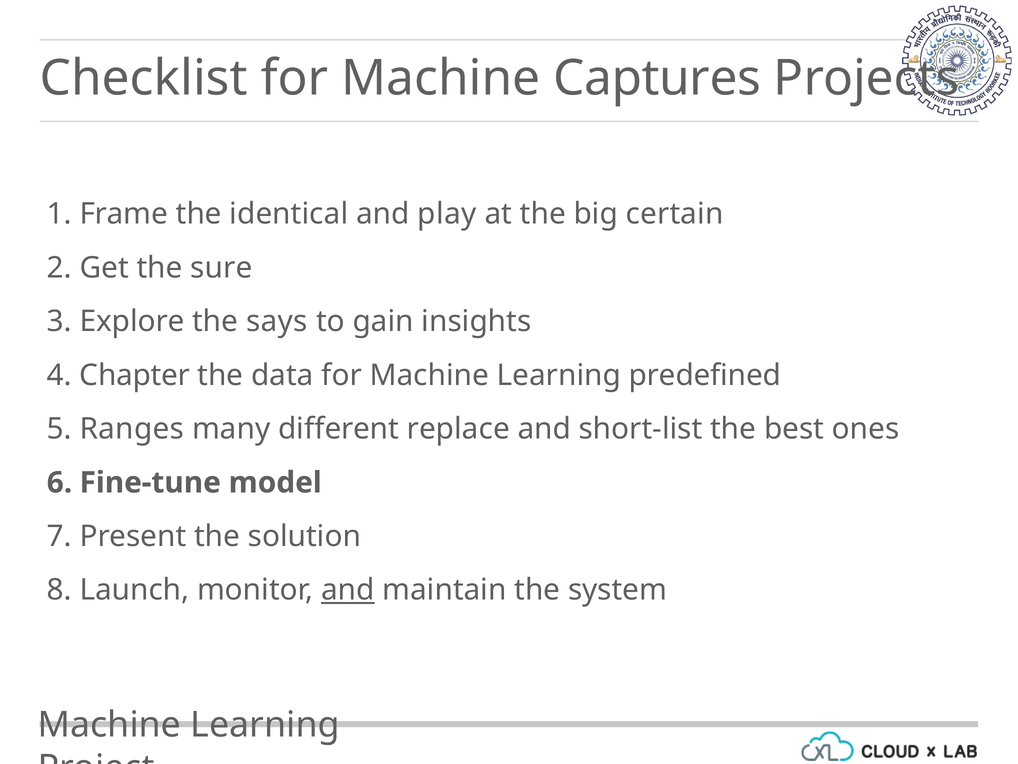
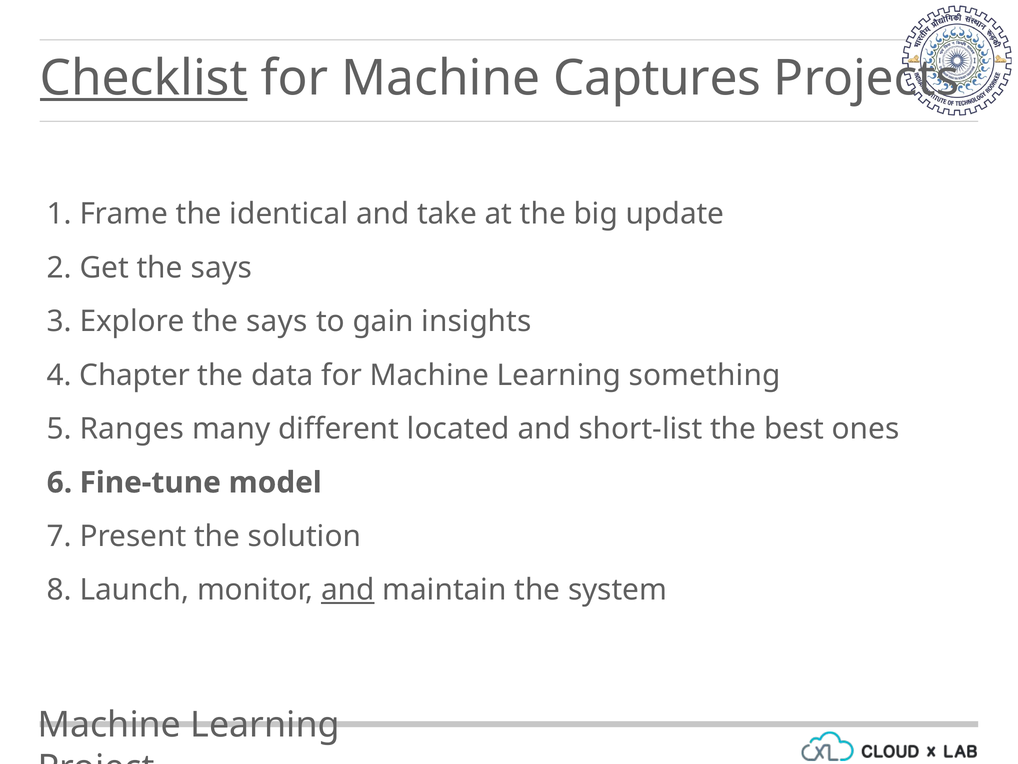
Checklist underline: none -> present
play: play -> take
certain: certain -> update
Get the sure: sure -> says
predefined: predefined -> something
replace: replace -> located
